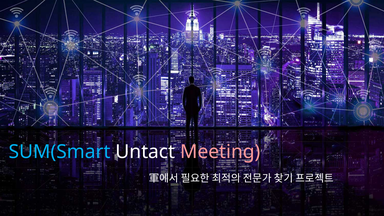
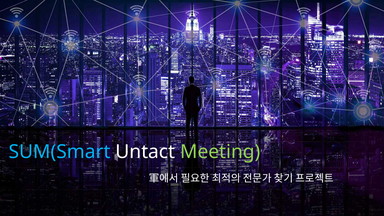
Meeting colour: pink -> light green
